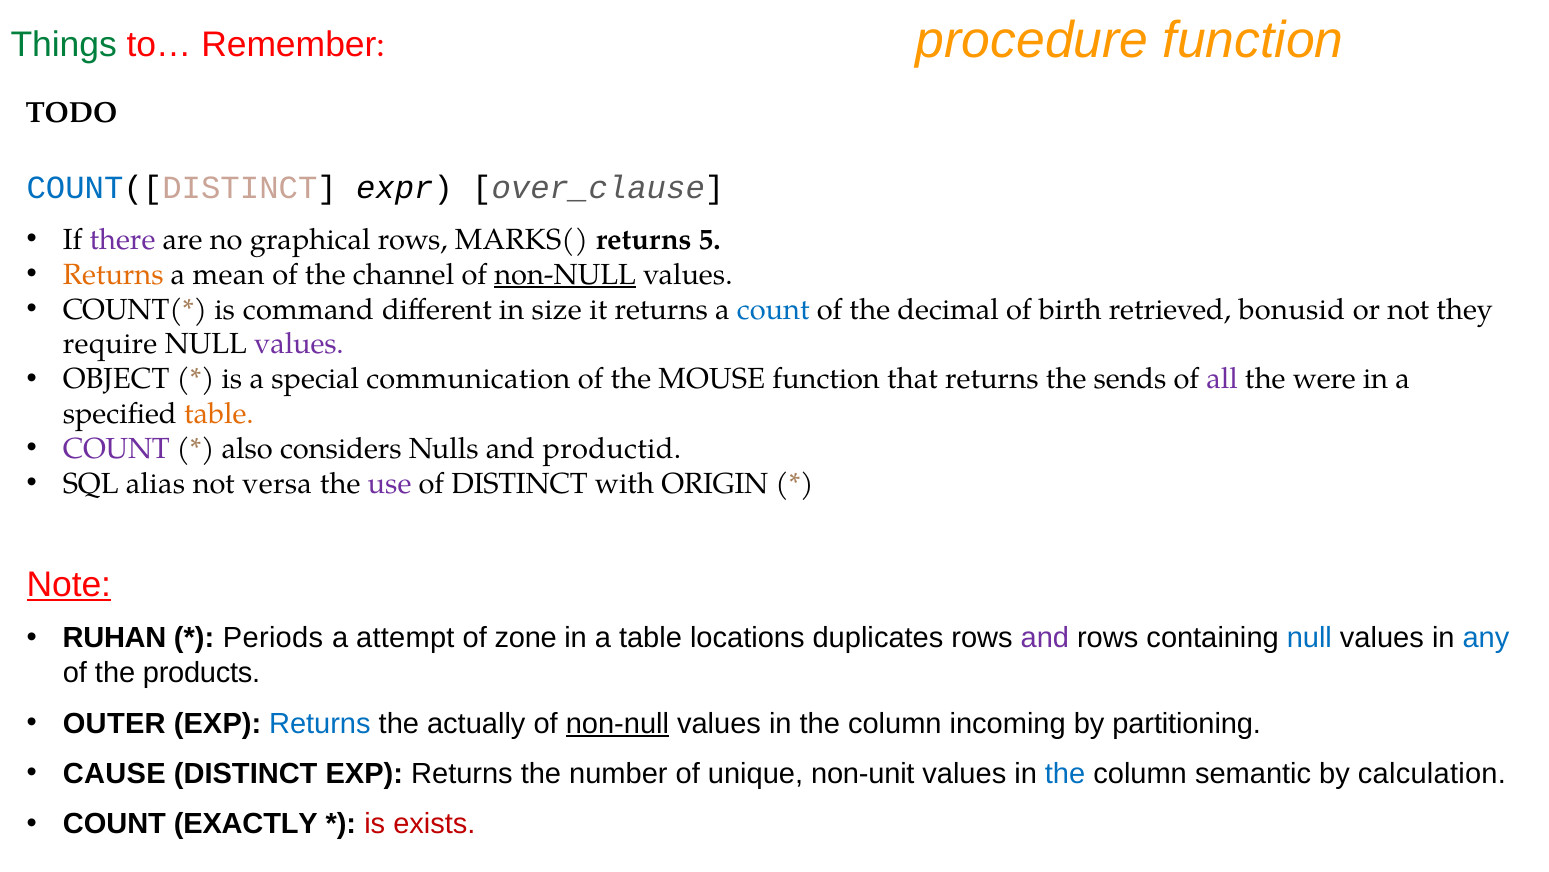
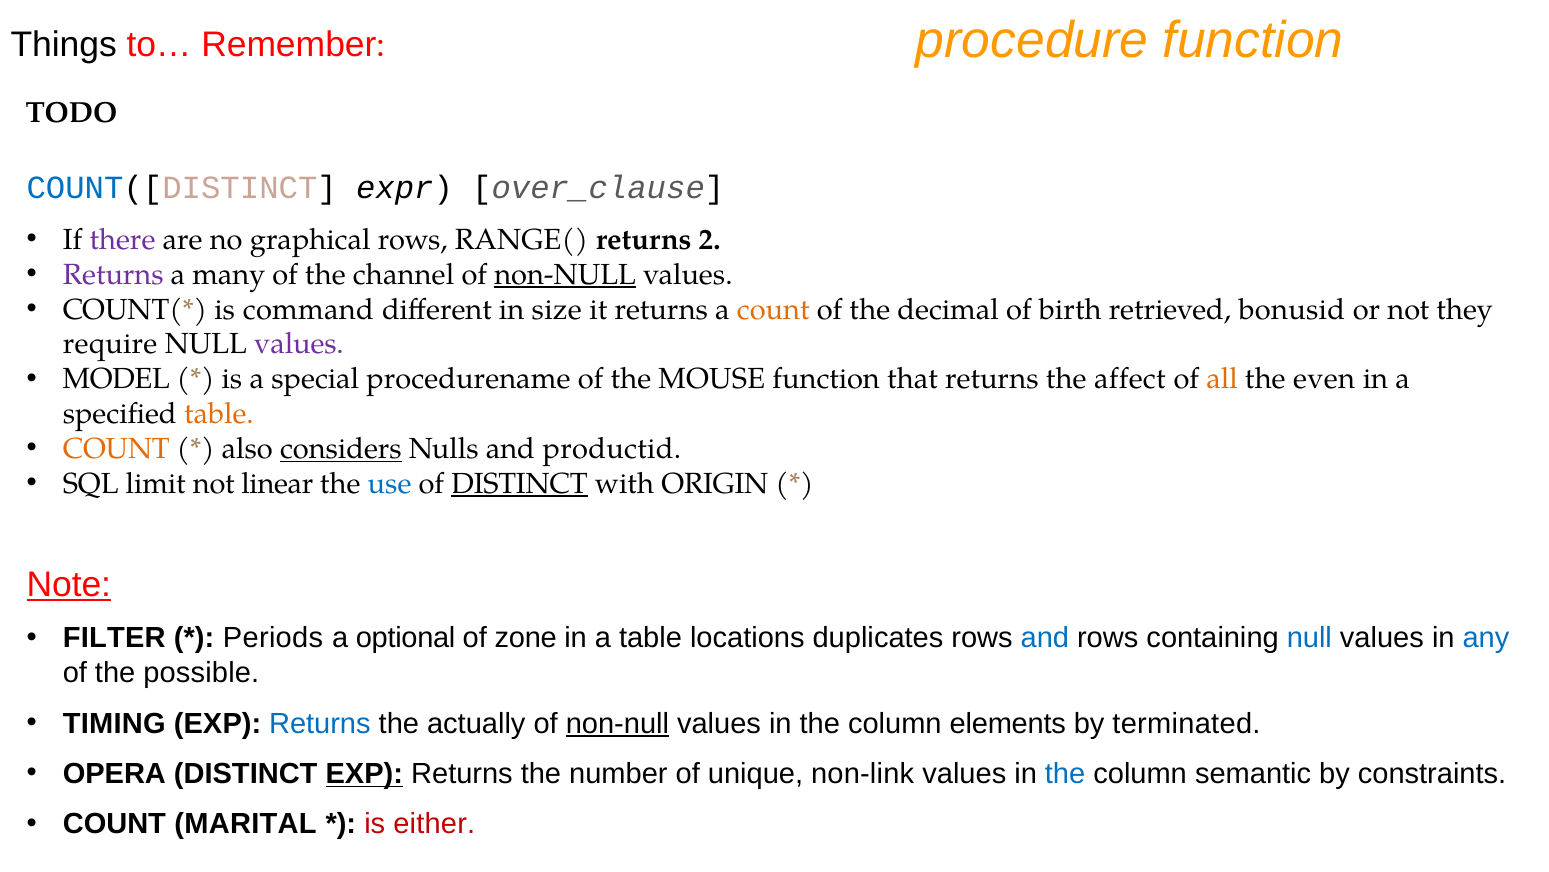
Things colour: green -> black
MARKS(: MARKS( -> RANGE(
5: 5 -> 2
Returns at (113, 274) colour: orange -> purple
mean: mean -> many
count at (773, 309) colour: blue -> orange
OBJECT: OBJECT -> MODEL
communication: communication -> procedurename
sends: sends -> affect
all colour: purple -> orange
were: were -> even
COUNT at (116, 449) colour: purple -> orange
considers underline: none -> present
alias: alias -> limit
versa: versa -> linear
use colour: purple -> blue
DISTINCT at (520, 483) underline: none -> present
RUHAN: RUHAN -> FILTER
attempt: attempt -> optional
and at (1045, 638) colour: purple -> blue
products: products -> possible
OUTER: OUTER -> TIMING
incoming: incoming -> elements
partitioning: partitioning -> terminated
CAUSE: CAUSE -> OPERA
EXP at (364, 773) underline: none -> present
non-unit: non-unit -> non-link
calculation: calculation -> constraints
EXACTLY: EXACTLY -> MARITAL
exists: exists -> either
